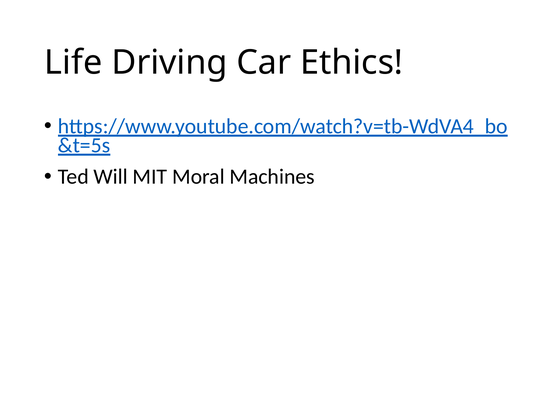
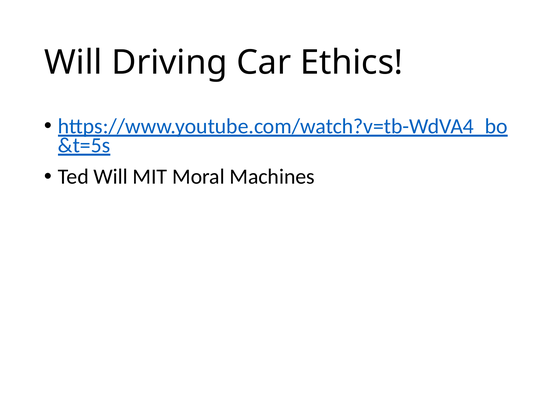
Life at (73, 63): Life -> Will
